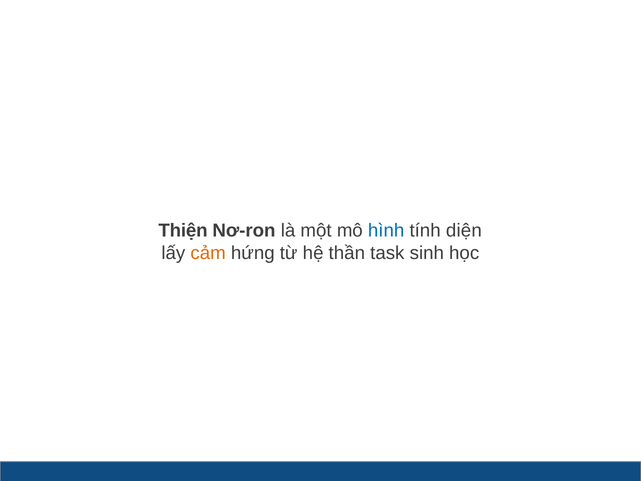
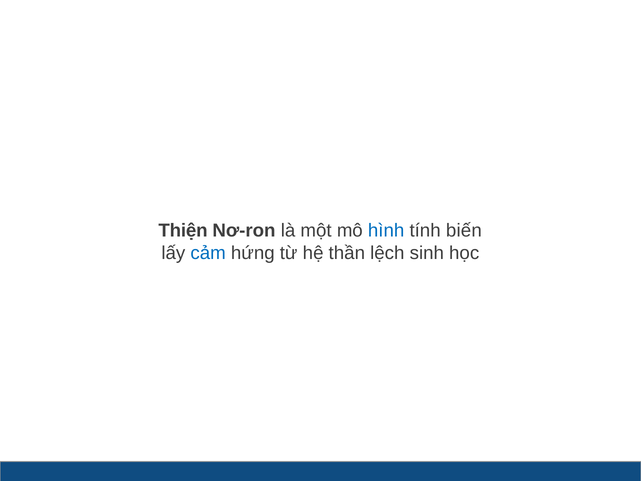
diện: diện -> biến
cảm colour: orange -> blue
task: task -> lệch
